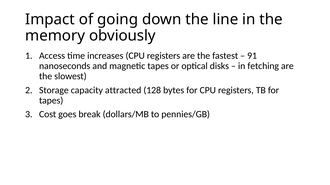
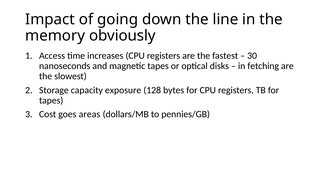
91: 91 -> 30
attracted: attracted -> exposure
break: break -> areas
